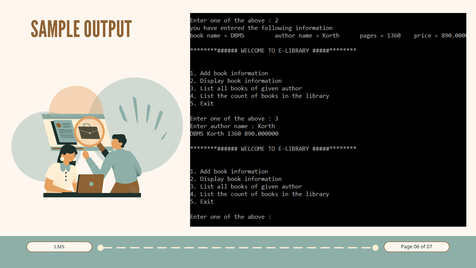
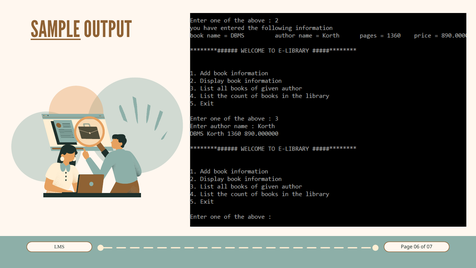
SAMPLE underline: none -> present
